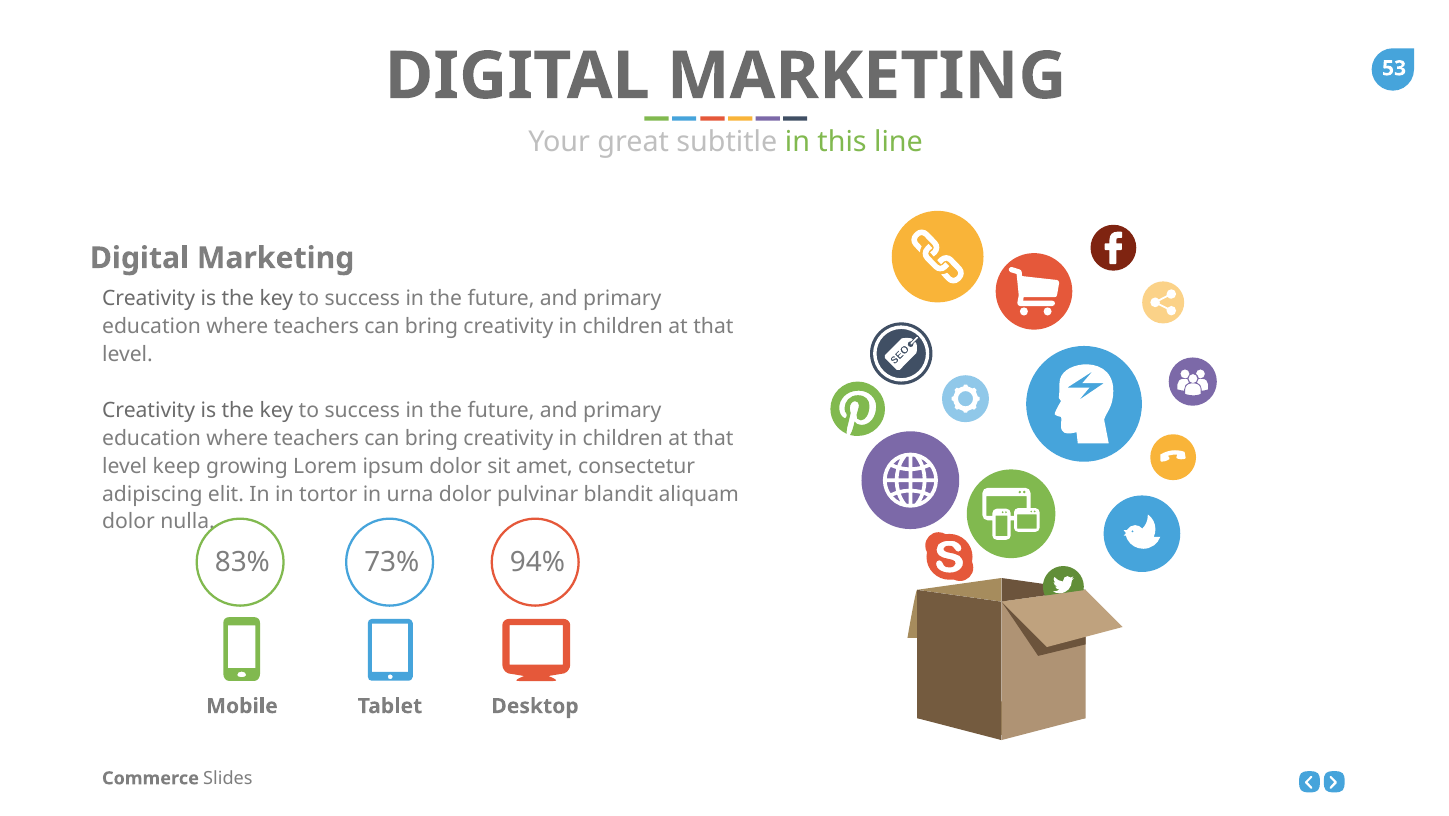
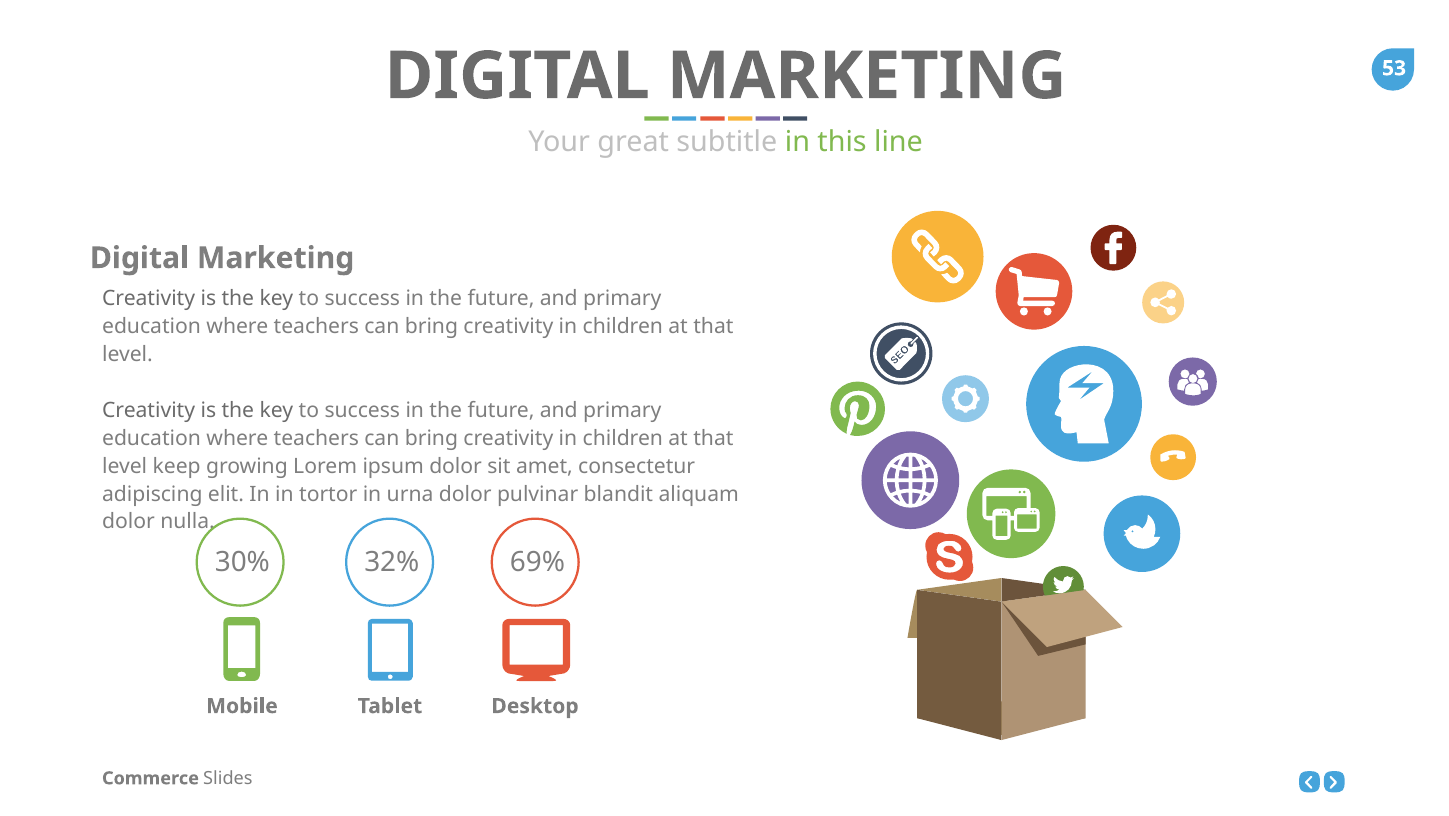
83%: 83% -> 30%
73%: 73% -> 32%
94%: 94% -> 69%
